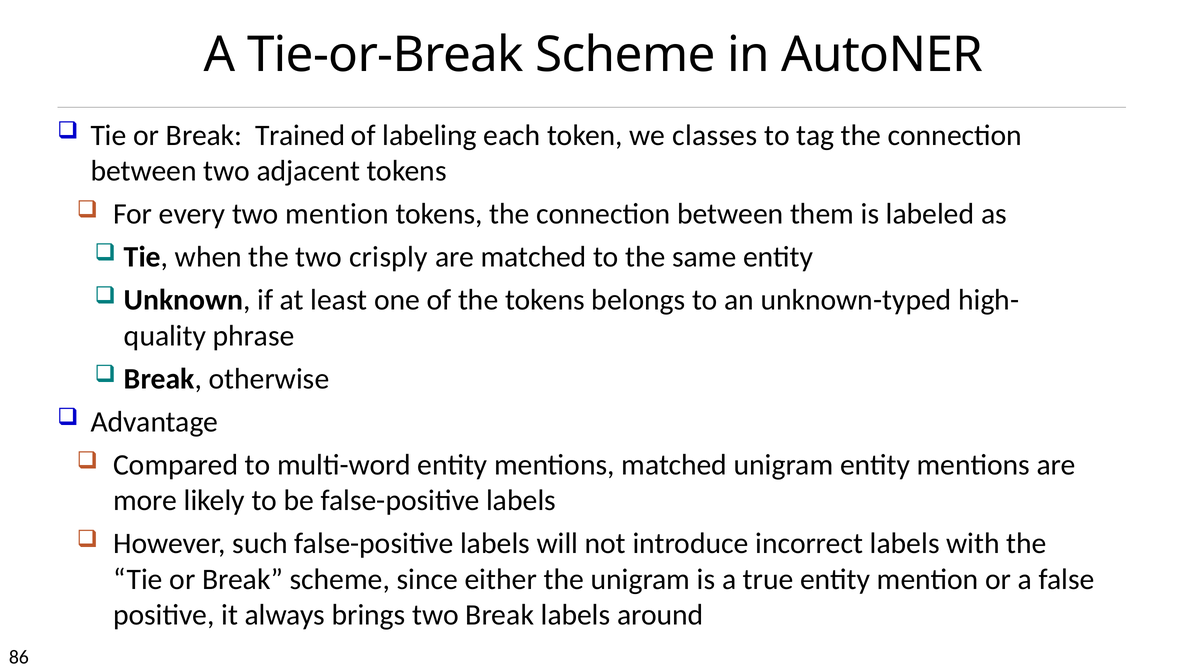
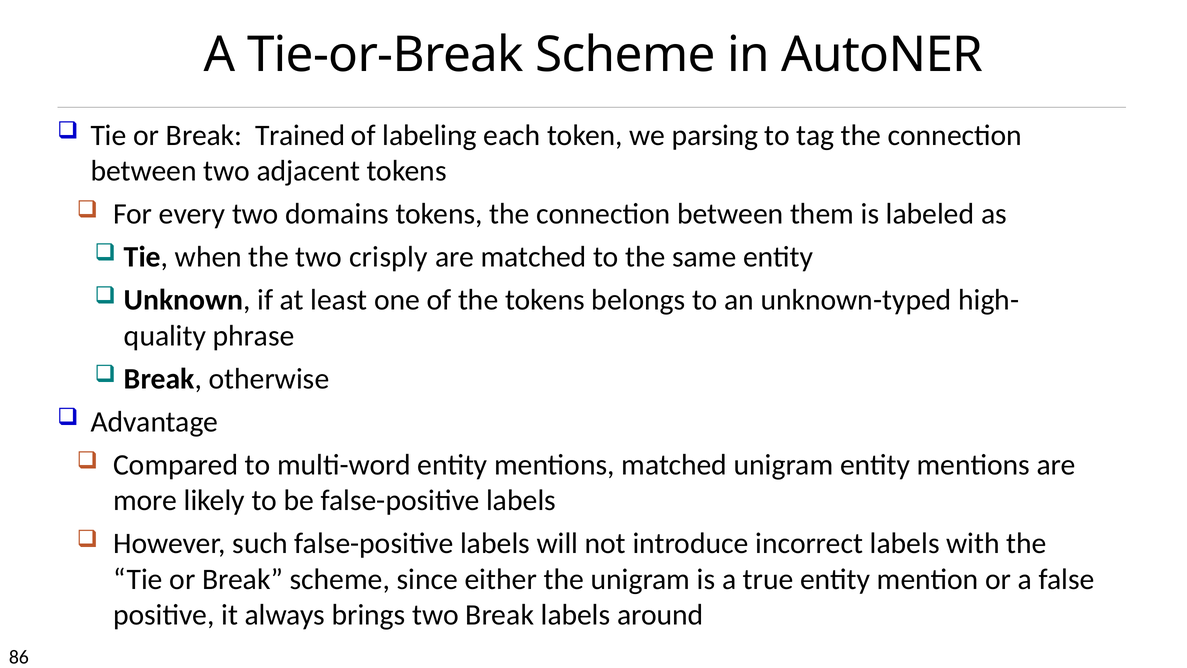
classes: classes -> parsing
two mention: mention -> domains
